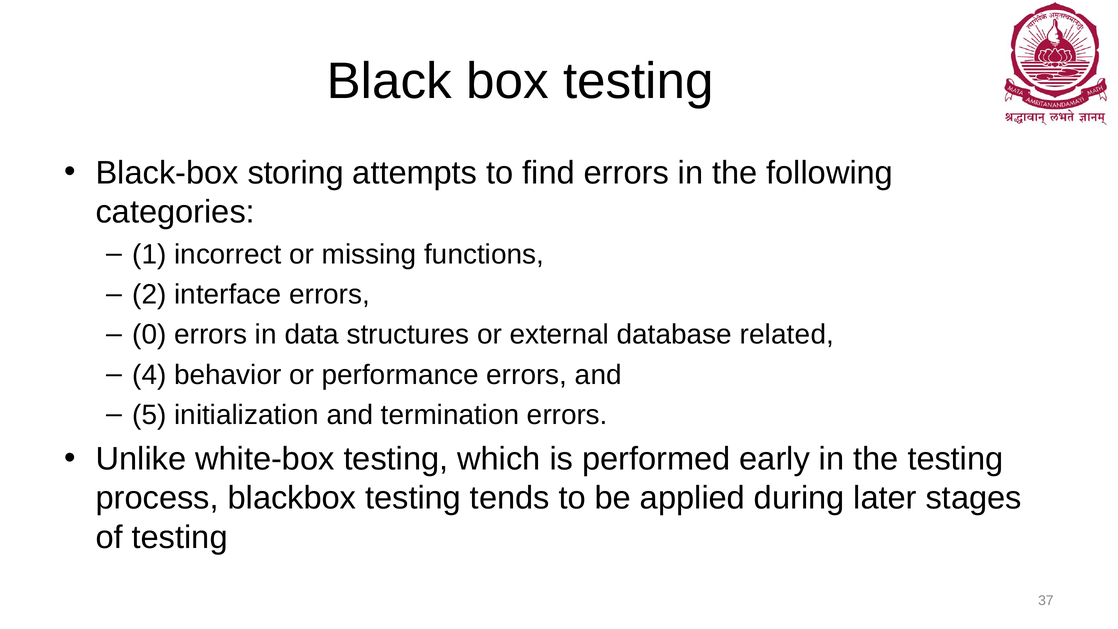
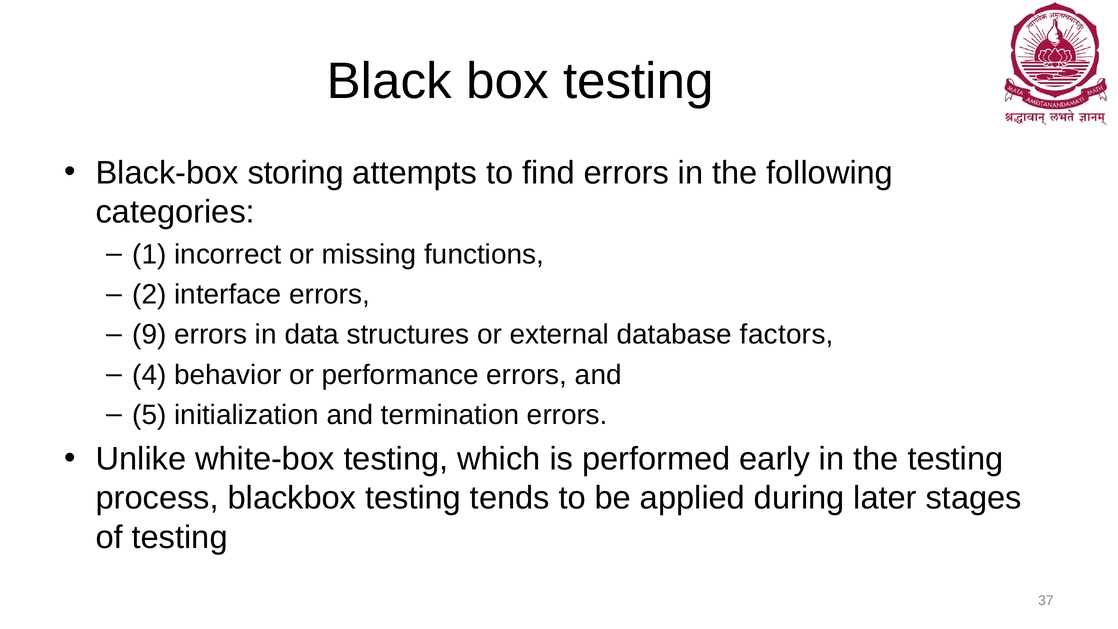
0: 0 -> 9
related: related -> factors
